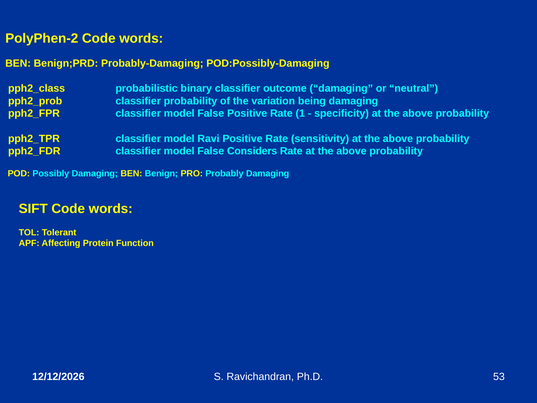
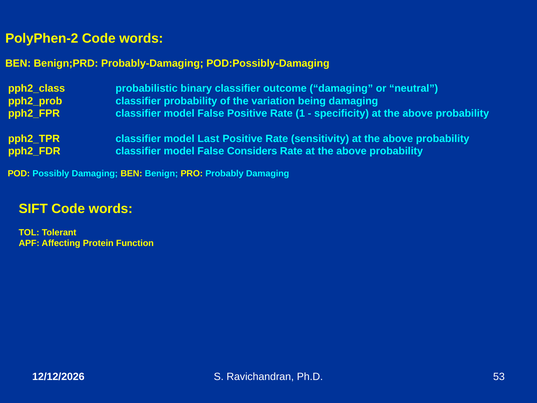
Ravi: Ravi -> Last
